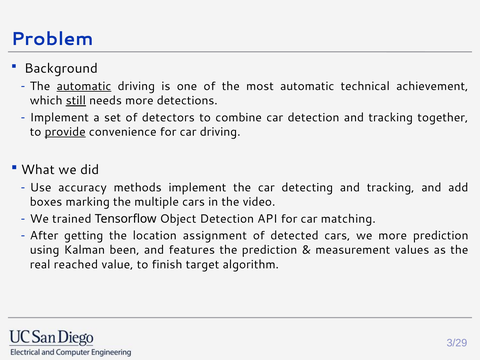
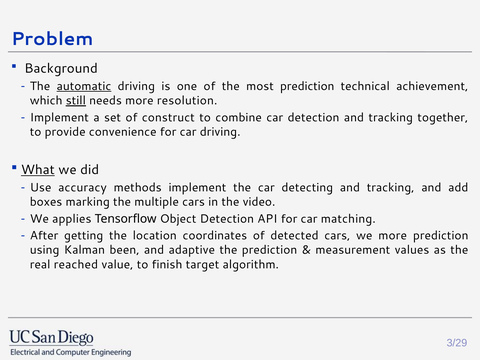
most automatic: automatic -> prediction
detections: detections -> resolution
detectors: detectors -> construct
provide underline: present -> none
What underline: none -> present
trained: trained -> applies
assignment: assignment -> coordinates
features: features -> adaptive
